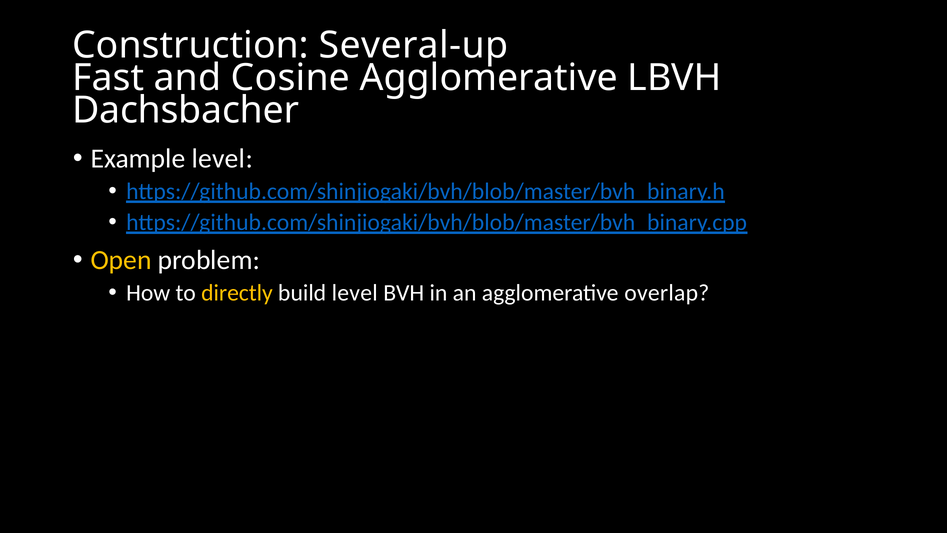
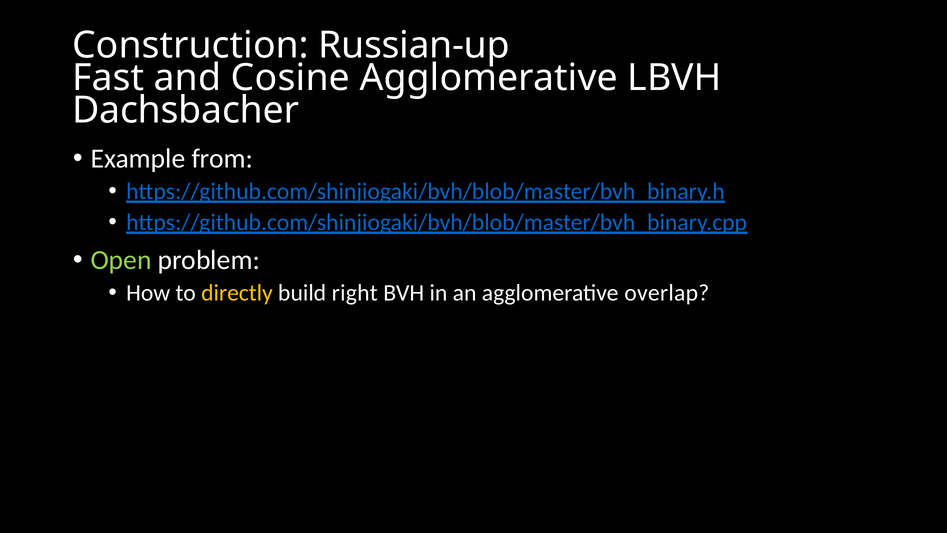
Several-up: Several-up -> Russian-up
Example level: level -> from
Open colour: yellow -> light green
build level: level -> right
